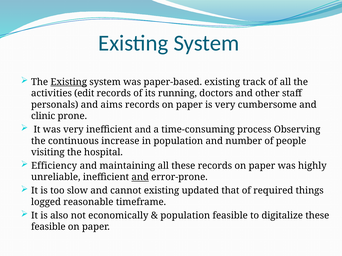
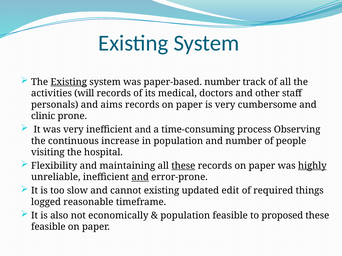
paper-based existing: existing -> number
edit: edit -> will
running: running -> medical
Efficiency: Efficiency -> Flexibility
these at (183, 166) underline: none -> present
highly underline: none -> present
that: that -> edit
digitalize: digitalize -> proposed
